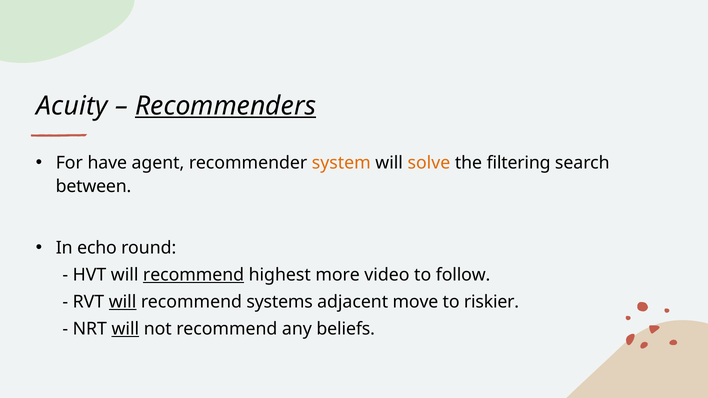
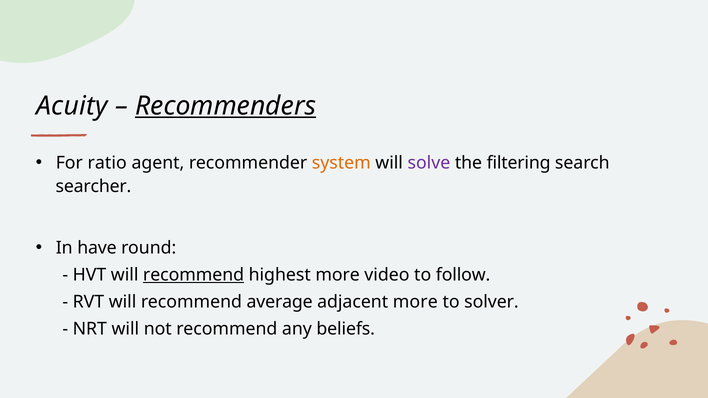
have: have -> ratio
solve colour: orange -> purple
between: between -> searcher
echo: echo -> have
will at (123, 302) underline: present -> none
systems: systems -> average
adjacent move: move -> more
riskier: riskier -> solver
will at (125, 329) underline: present -> none
